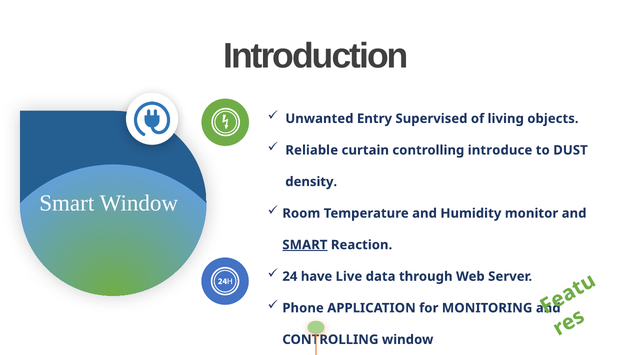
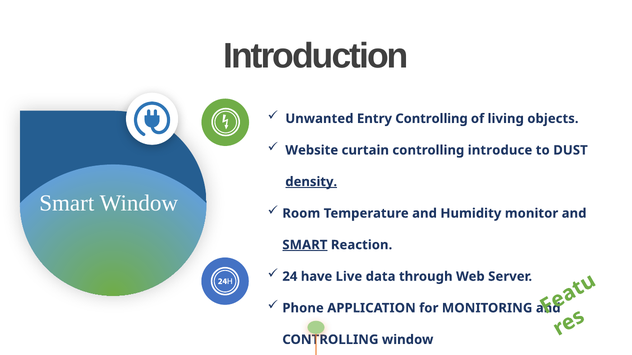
Entry Supervised: Supervised -> Controlling
Reliable: Reliable -> Website
density underline: none -> present
